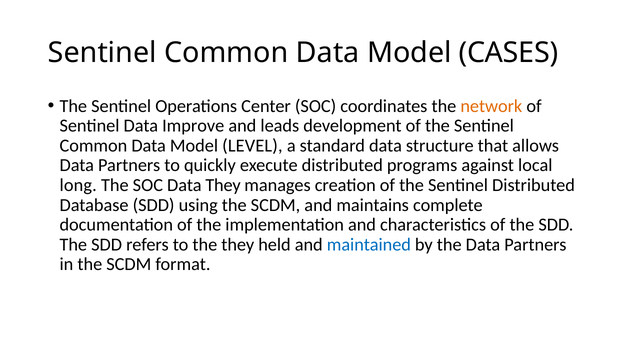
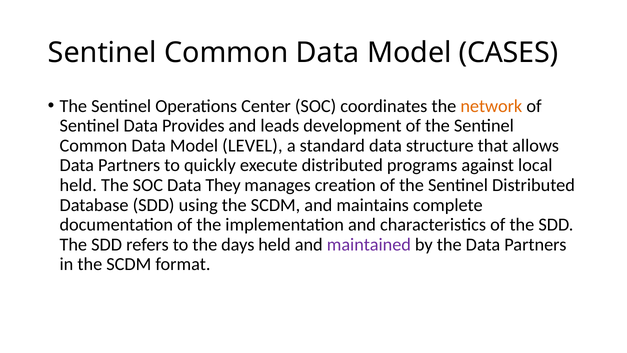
Improve: Improve -> Provides
long at (78, 185): long -> held
the they: they -> days
maintained colour: blue -> purple
